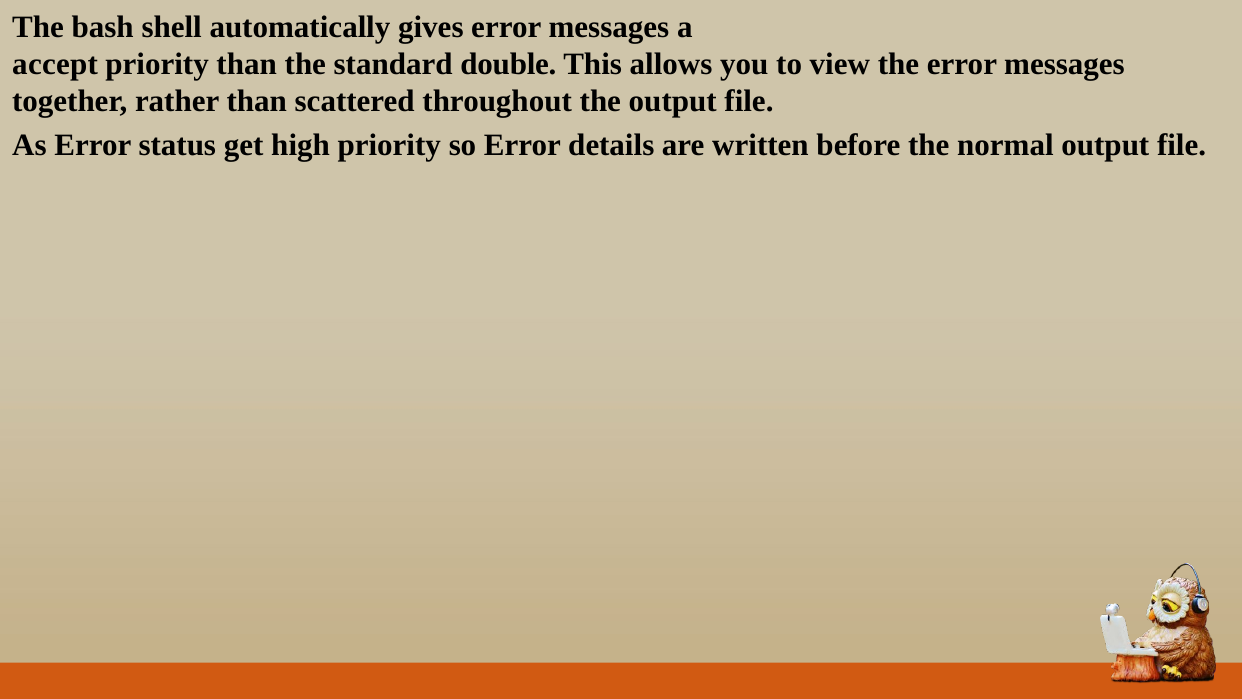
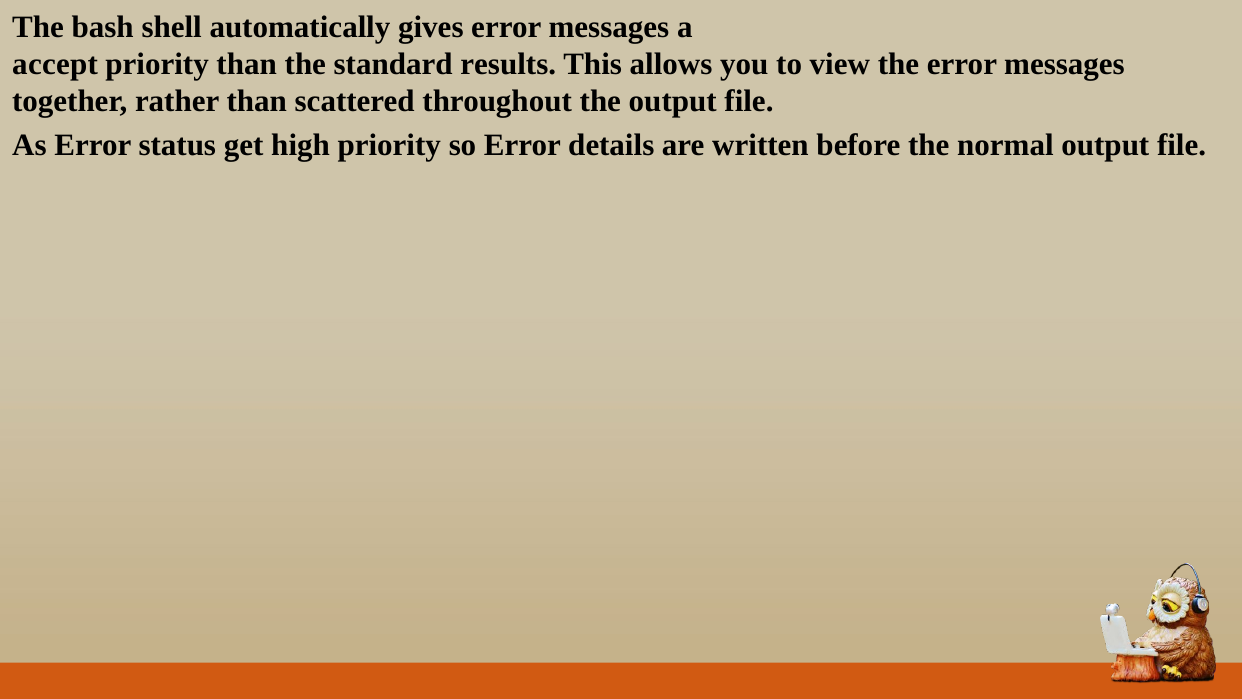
double: double -> results
